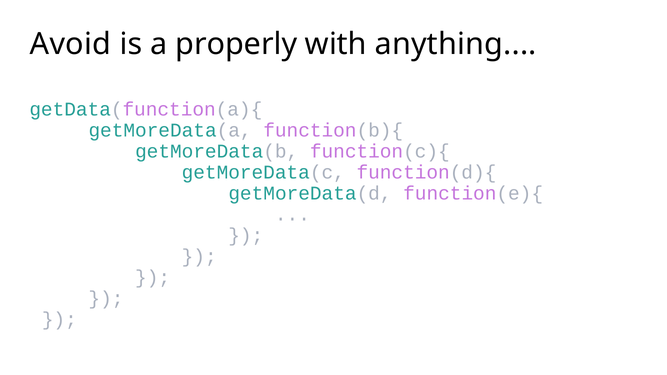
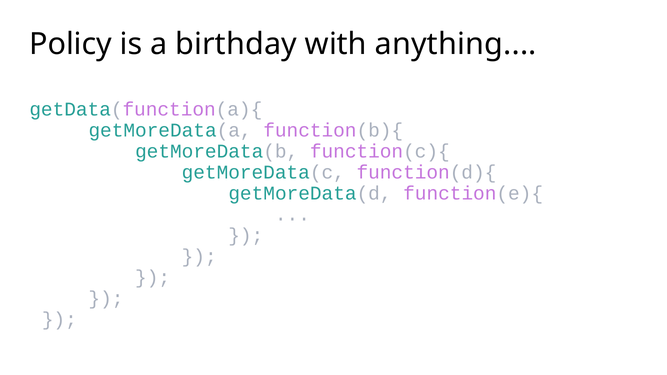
Avoid: Avoid -> Policy
properly: properly -> birthday
